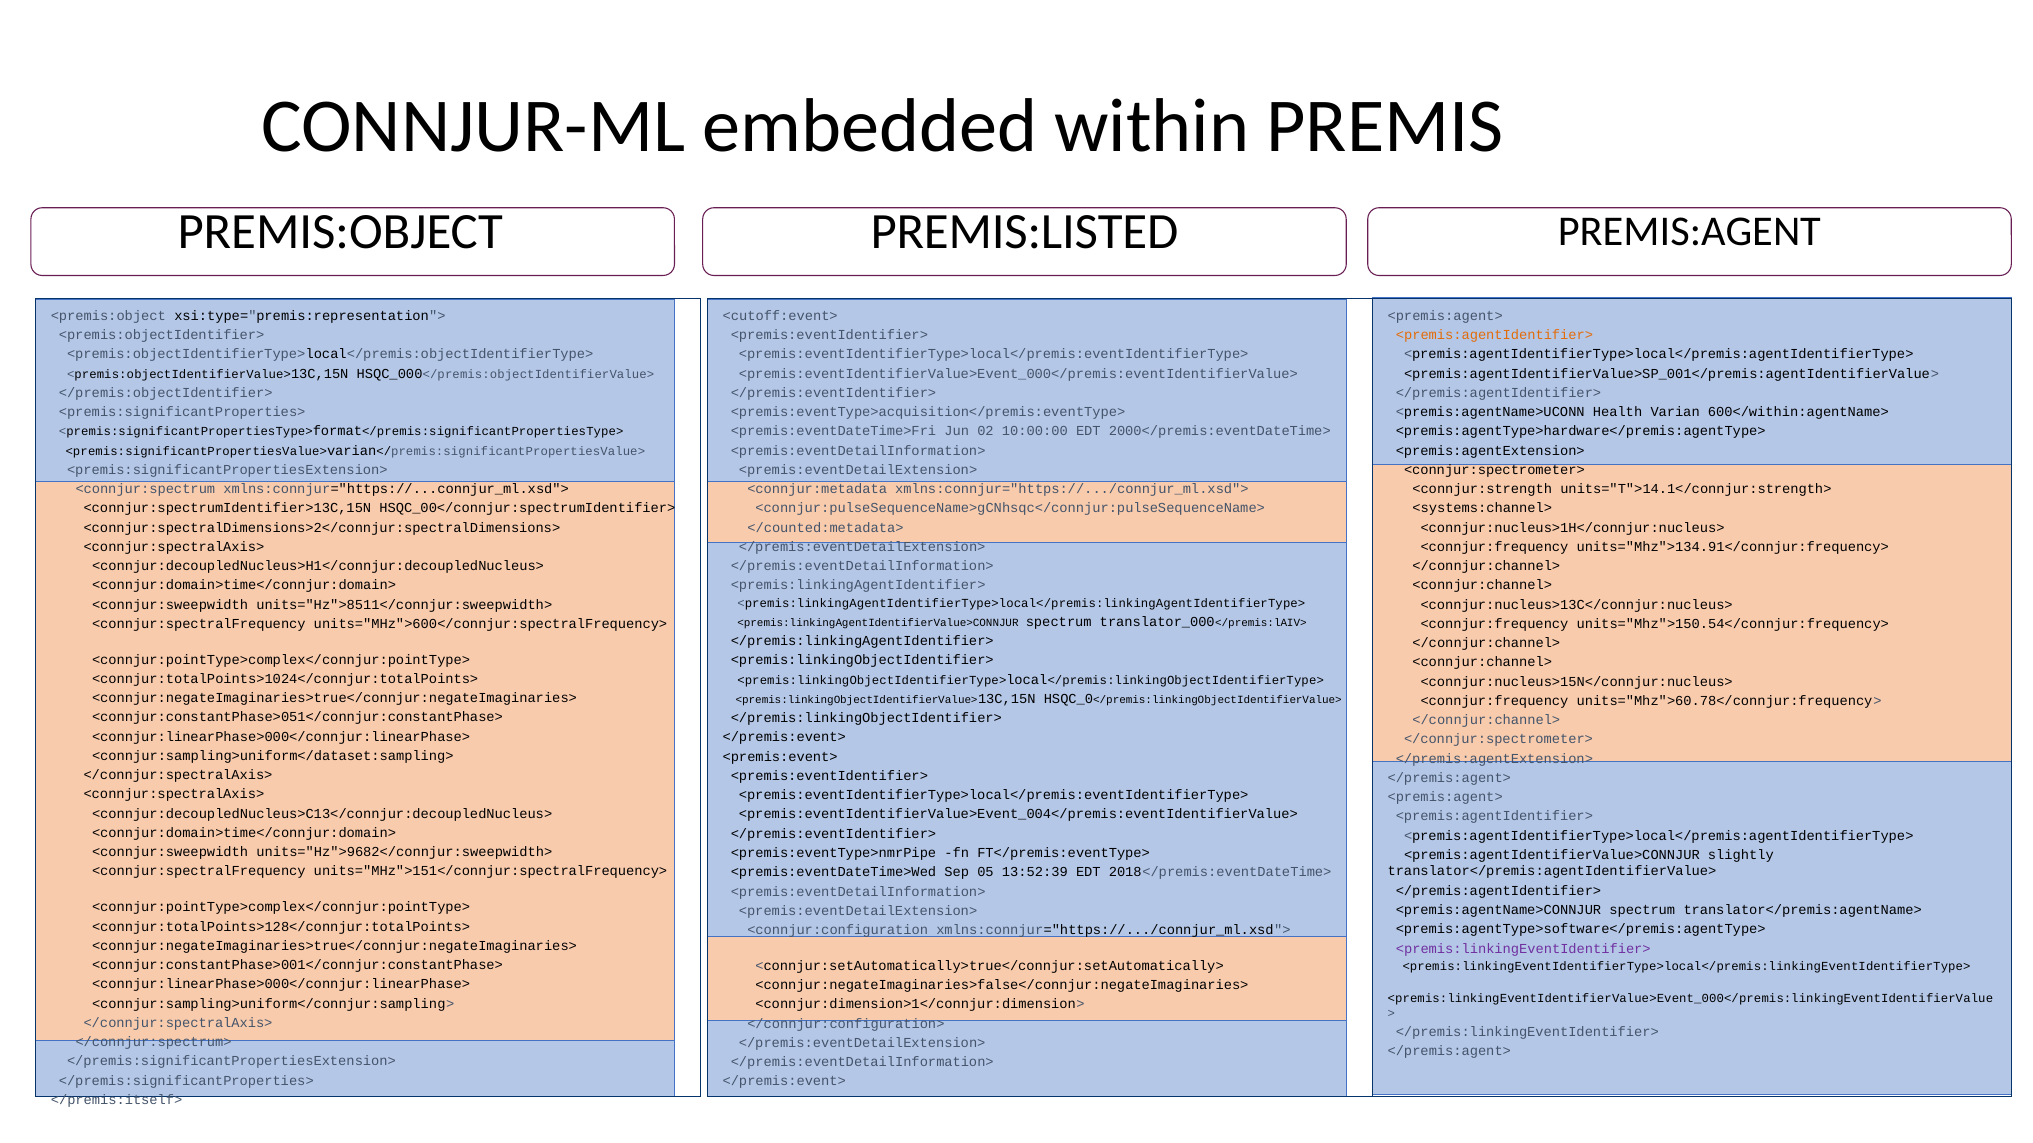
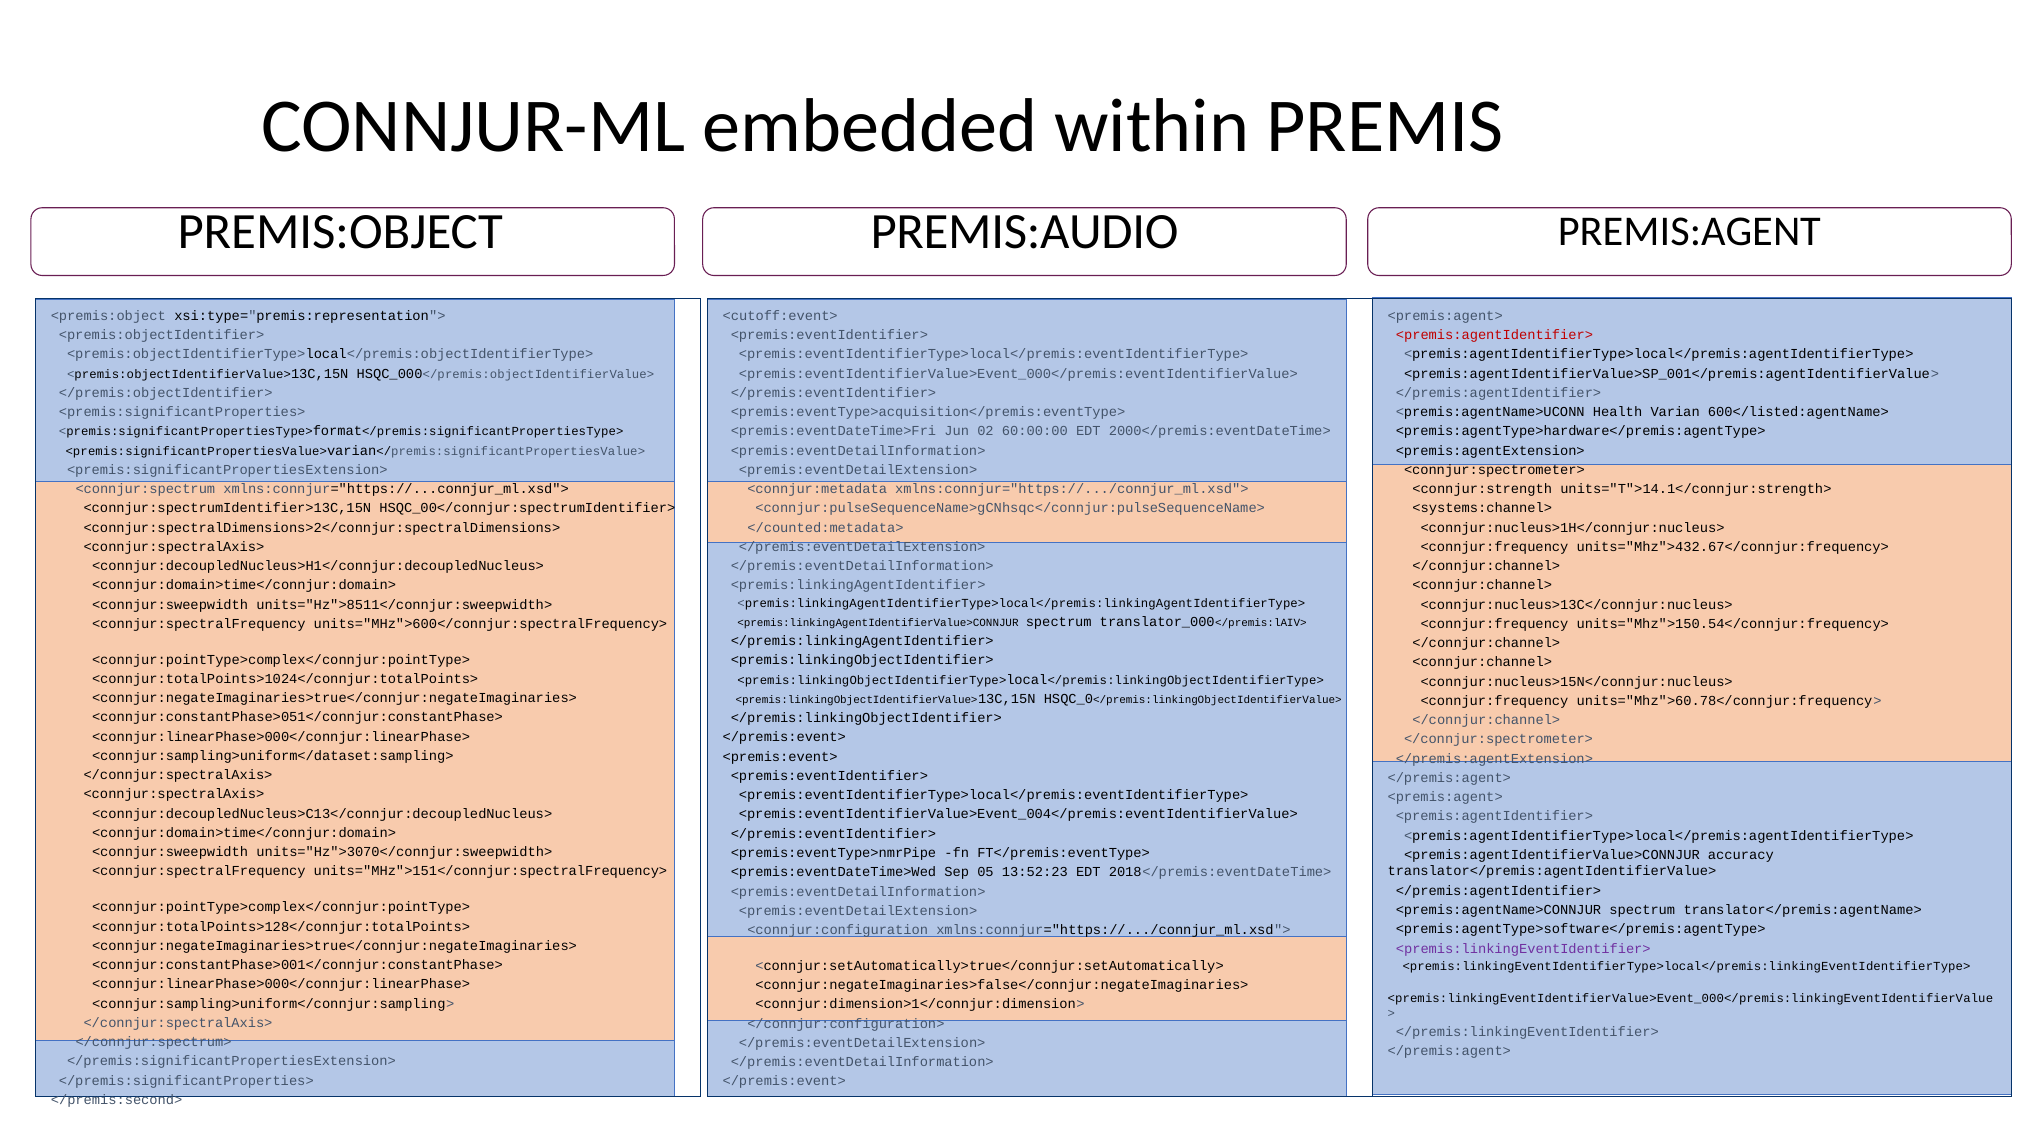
PREMIS:LISTED: PREMIS:LISTED -> PREMIS:AUDIO
<premis:agentIdentifier> at (1494, 335) colour: orange -> red
600</within:agentName>: 600</within:agentName> -> 600</listed:agentName>
10:00:00: 10:00:00 -> 60:00:00
units="Mhz">134.91</connjur:frequency>: units="Mhz">134.91</connjur:frequency> -> units="Mhz">432.67</connjur:frequency>
units="Hz">9682</connjur:sweepwidth>: units="Hz">9682</connjur:sweepwidth> -> units="Hz">3070</connjur:sweepwidth>
slightly: slightly -> accuracy
13:52:39: 13:52:39 -> 13:52:23
</premis:itself>: </premis:itself> -> </premis:second>
